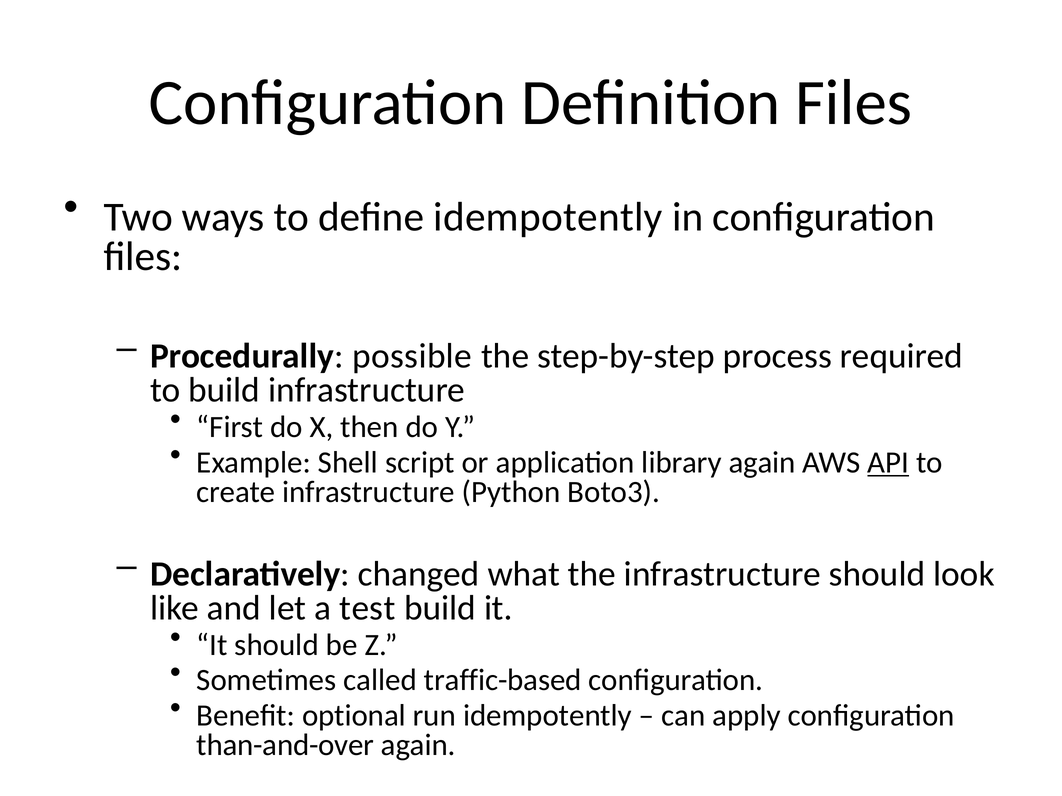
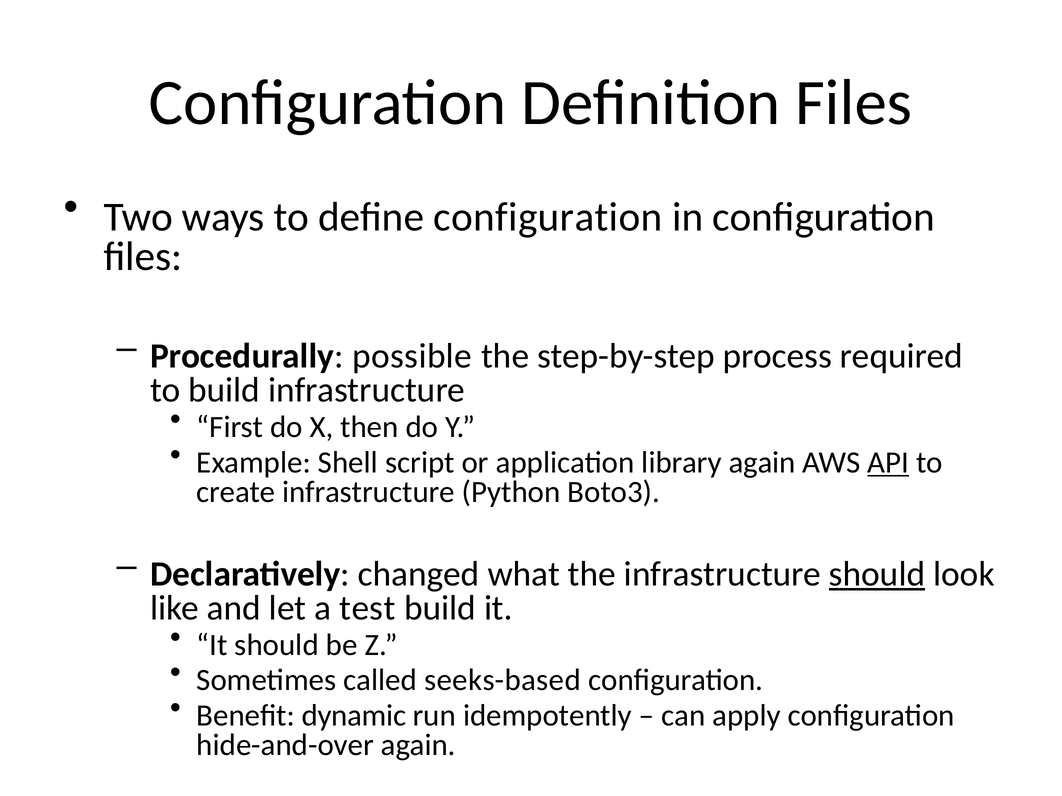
define idempotently: idempotently -> configuration
should at (877, 574) underline: none -> present
traffic-based: traffic-based -> seeks-based
optional: optional -> dynamic
than-and-over: than-and-over -> hide-and-over
